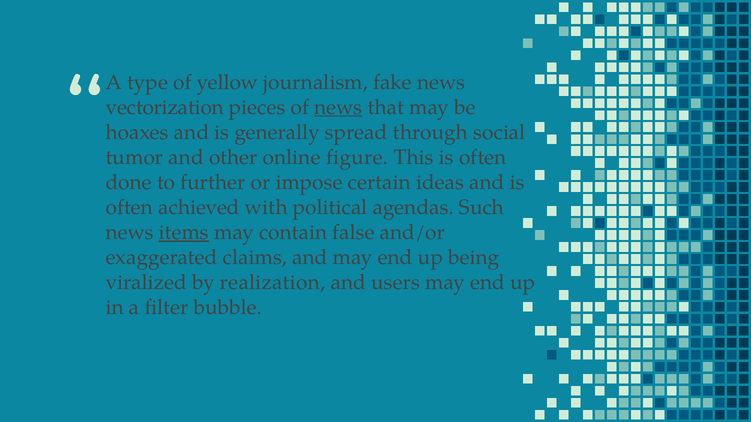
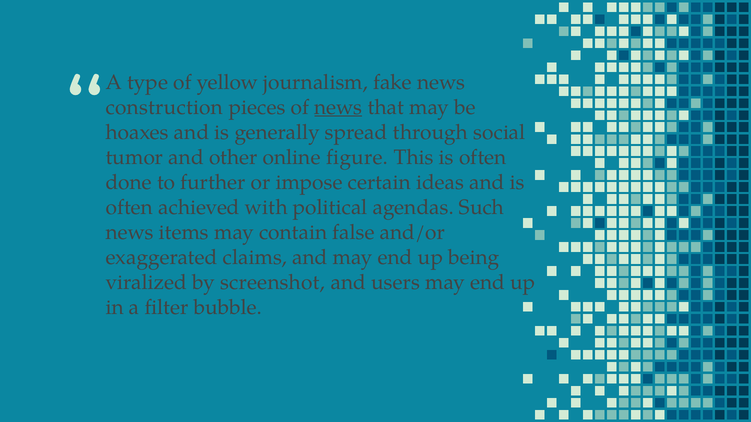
vectorization: vectorization -> construction
items underline: present -> none
realization: realization -> screenshot
